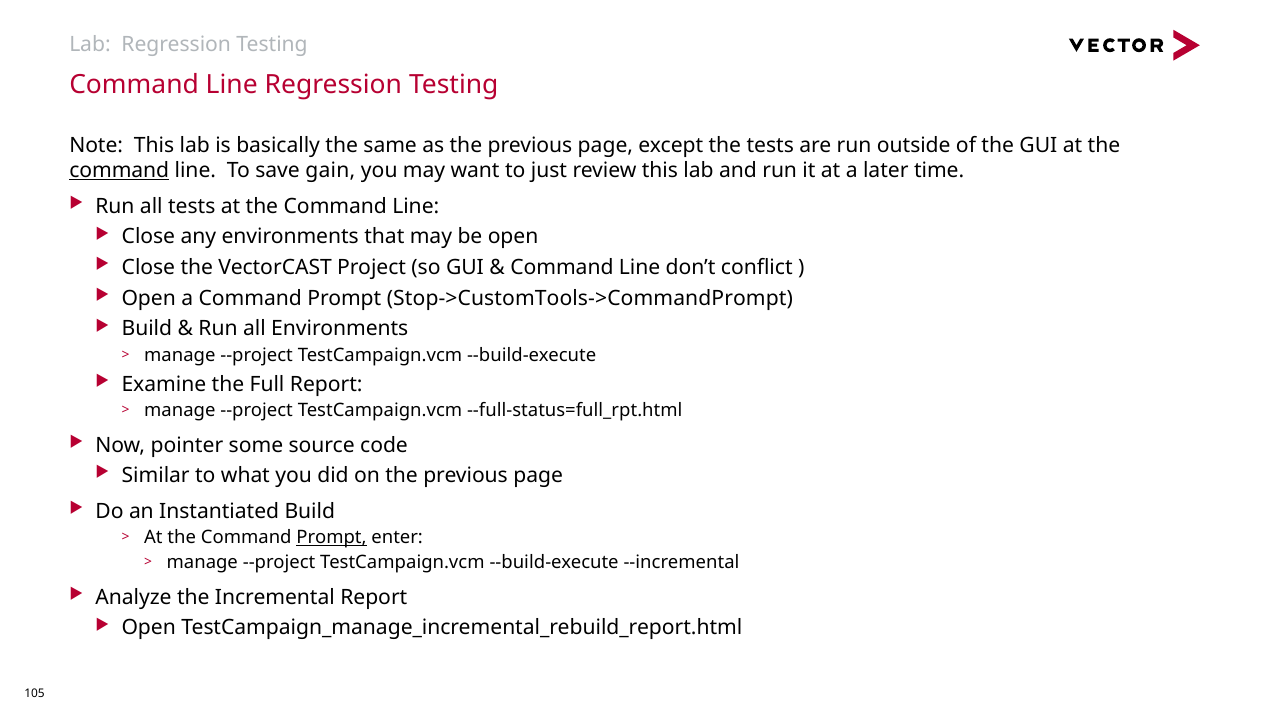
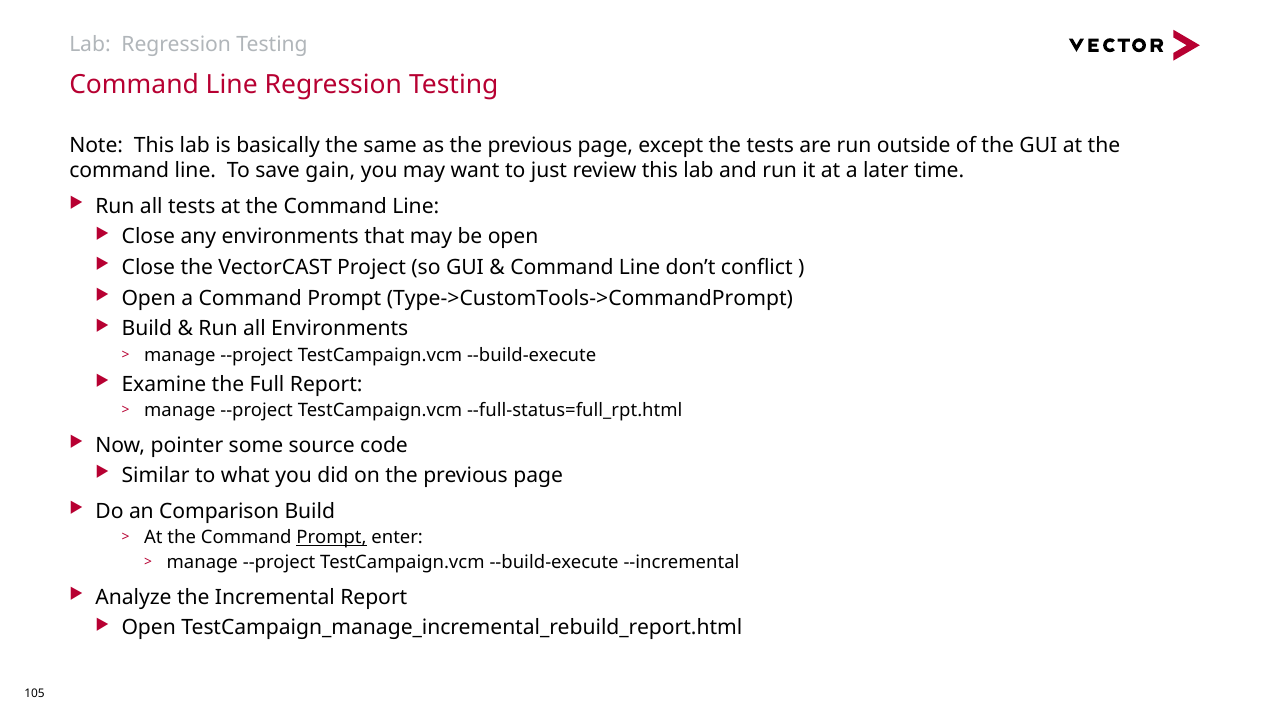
command at (119, 171) underline: present -> none
Stop->CustomTools->CommandPrompt: Stop->CustomTools->CommandPrompt -> Type->CustomTools->CommandPrompt
Instantiated: Instantiated -> Comparison
